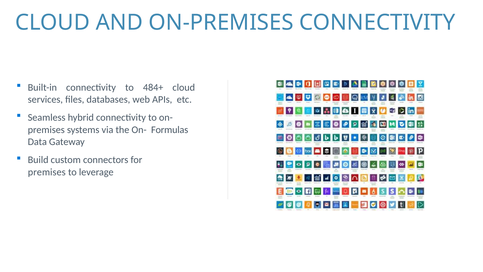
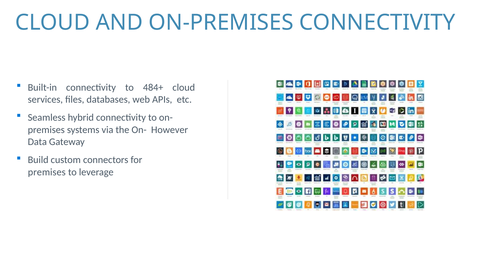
Formulas: Formulas -> However
